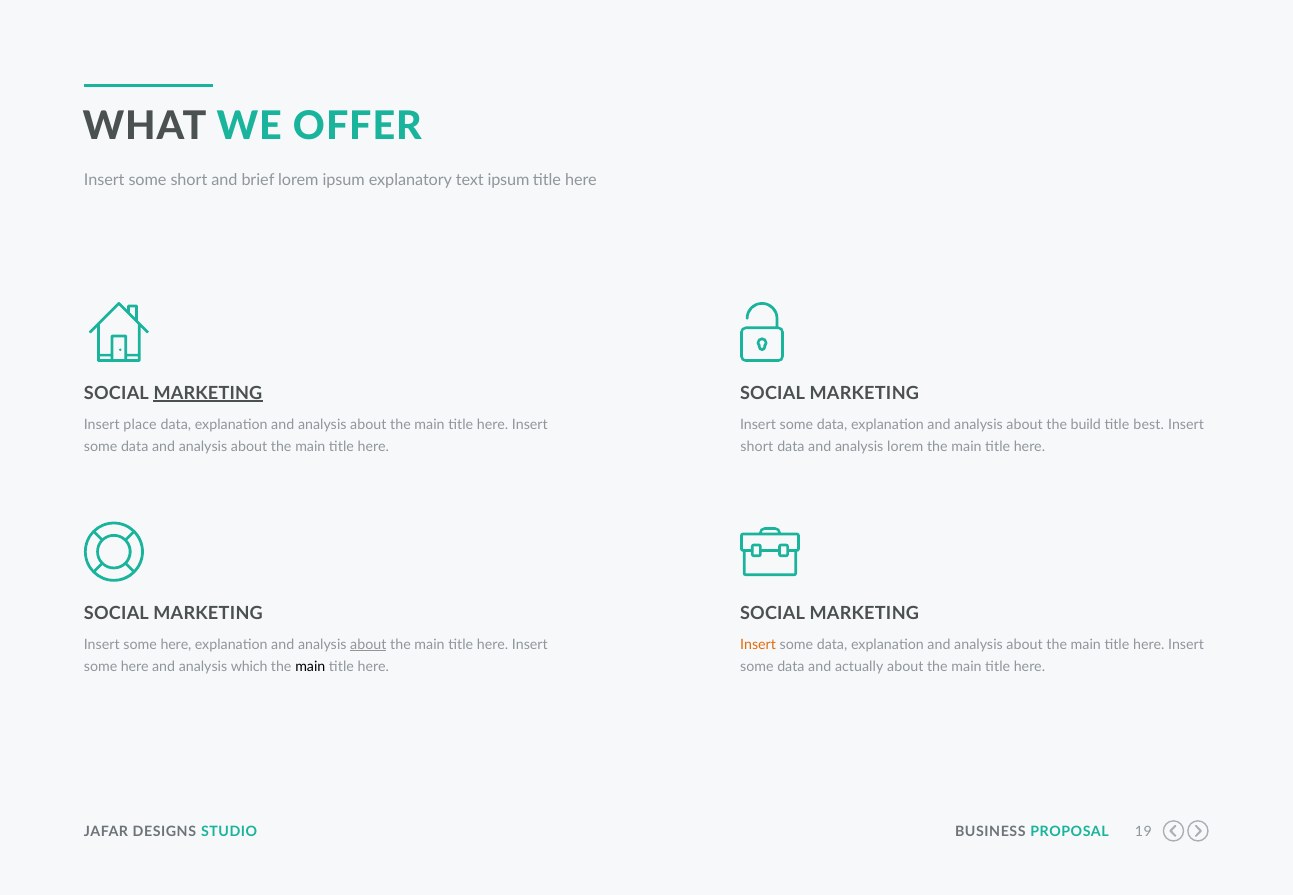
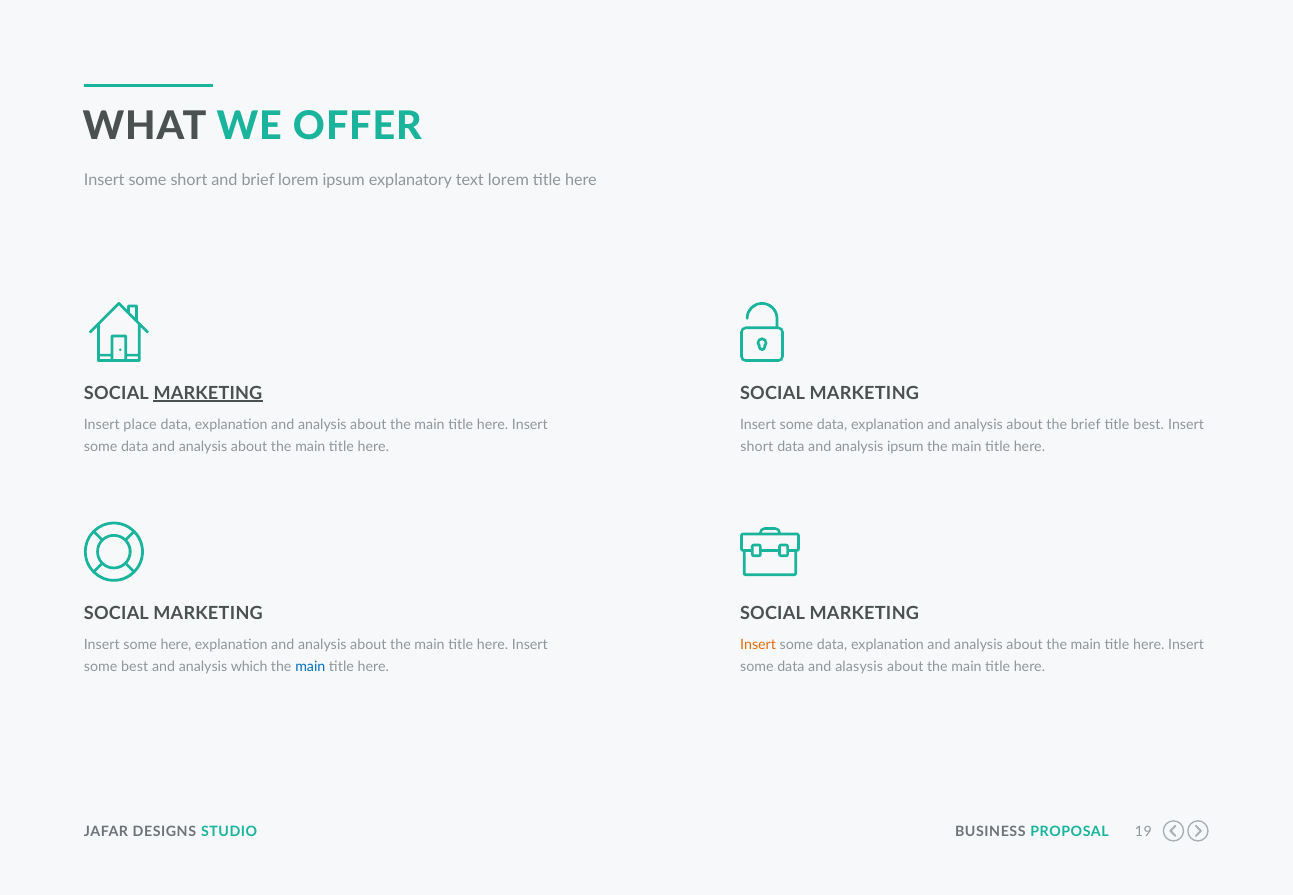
text ipsum: ipsum -> lorem
the build: build -> brief
analysis lorem: lorem -> ipsum
about at (368, 645) underline: present -> none
here at (135, 667): here -> best
main at (310, 667) colour: black -> blue
actually: actually -> alasysis
